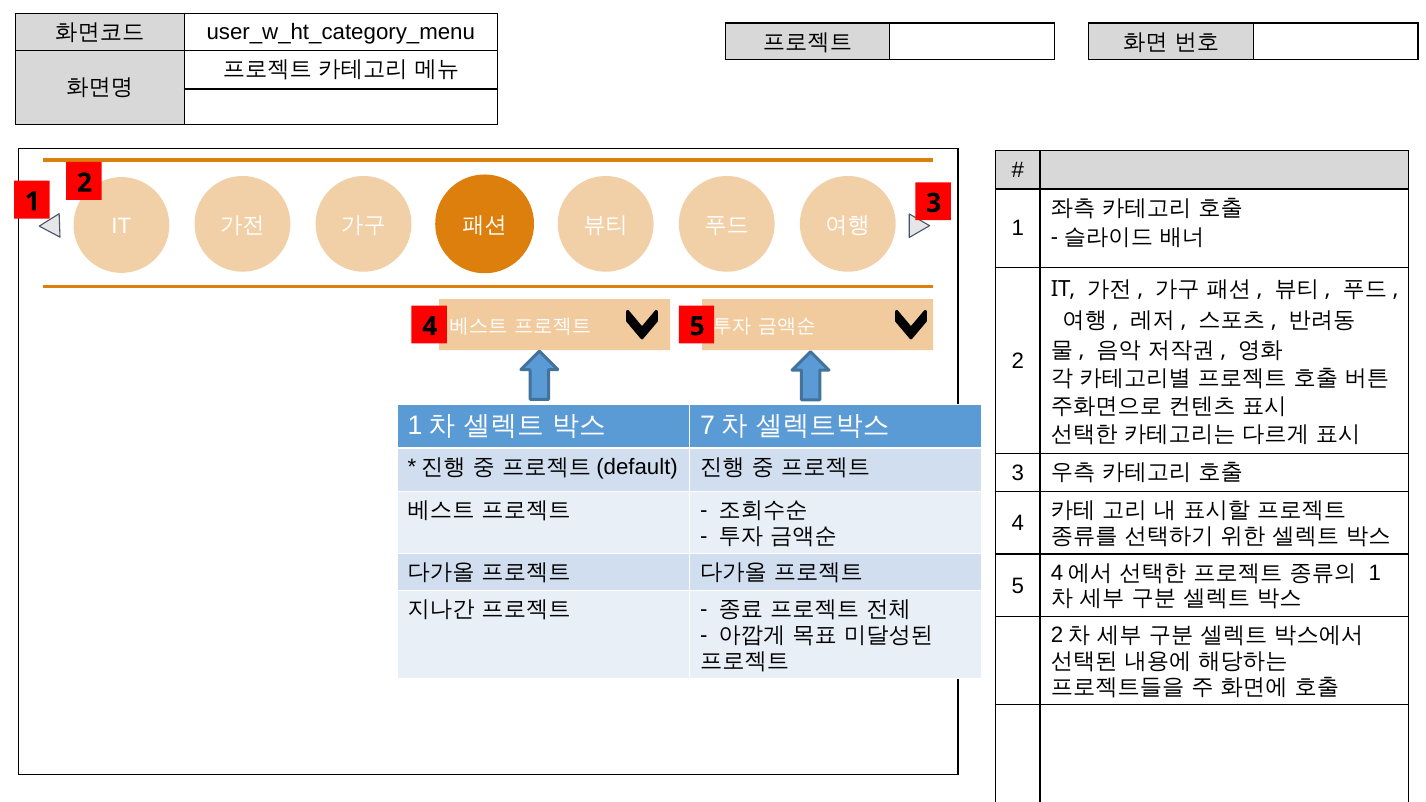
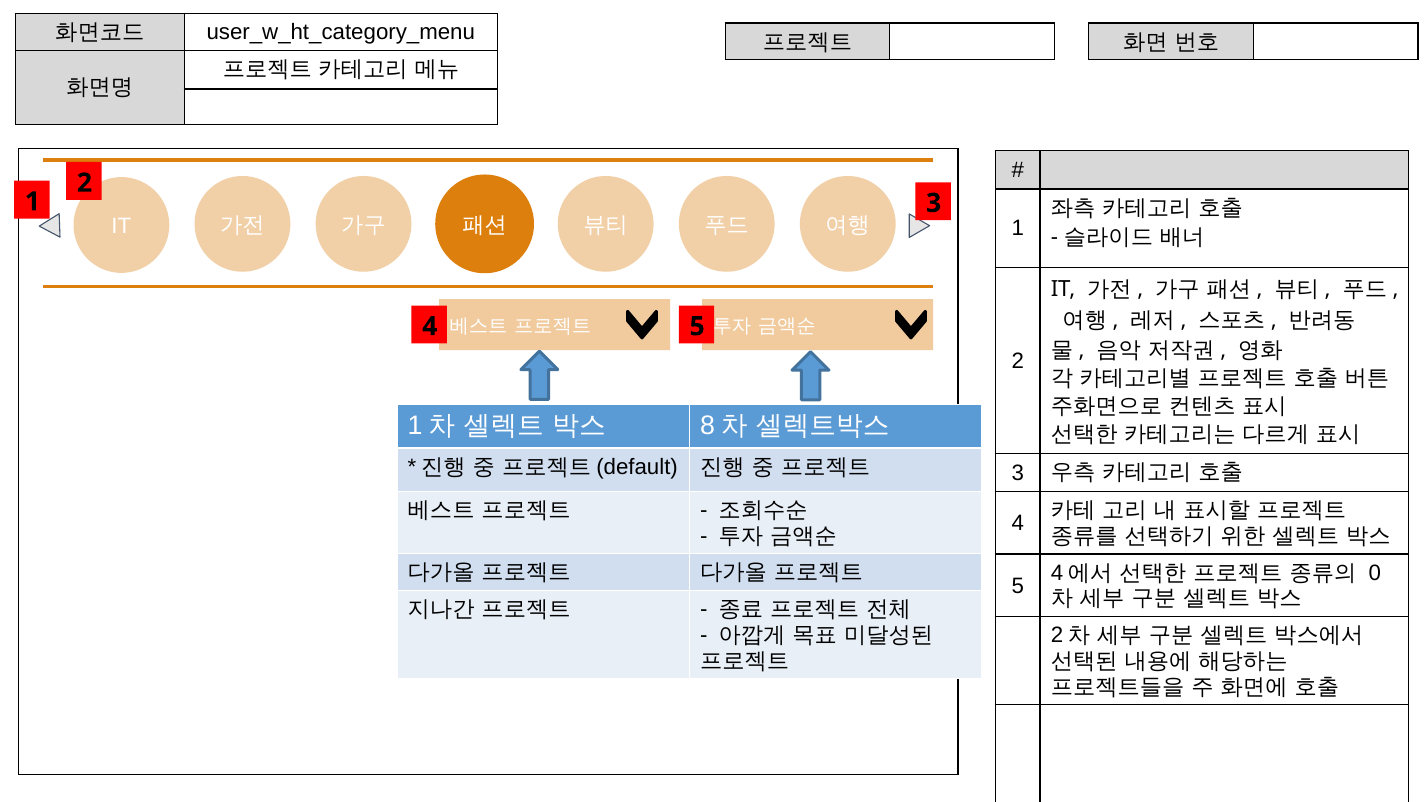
7: 7 -> 8
1 at (1375, 573): 1 -> 0
